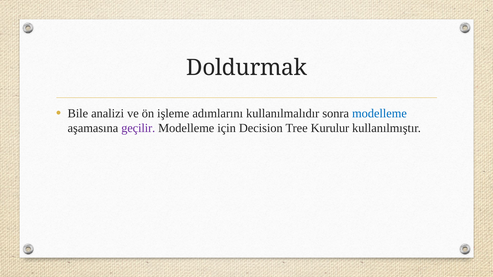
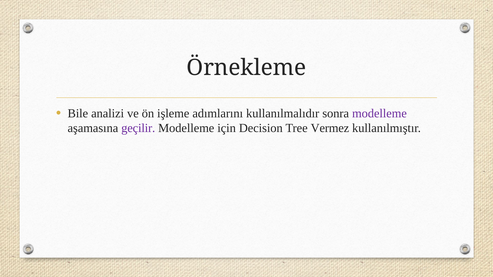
Doldurmak: Doldurmak -> Örnekleme
modelleme at (379, 114) colour: blue -> purple
Kurulur: Kurulur -> Vermez
